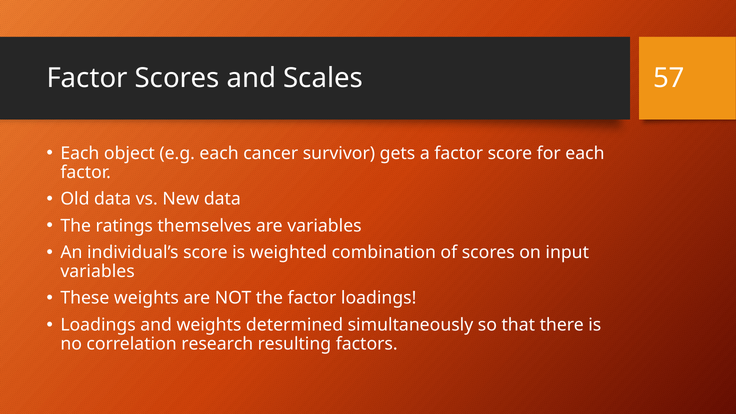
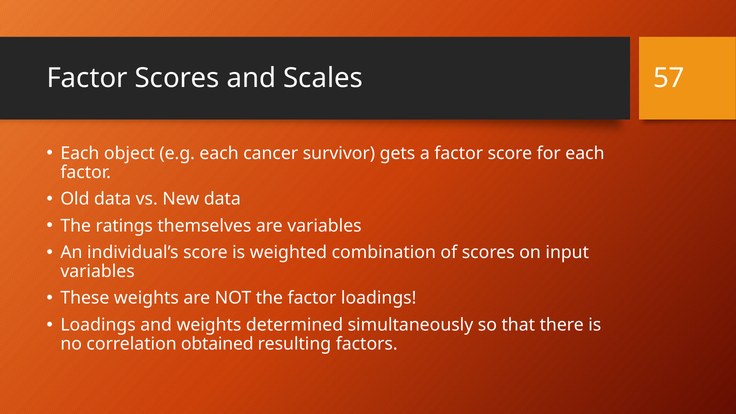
research: research -> obtained
